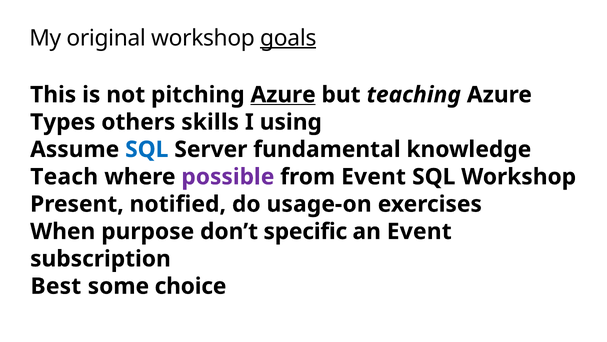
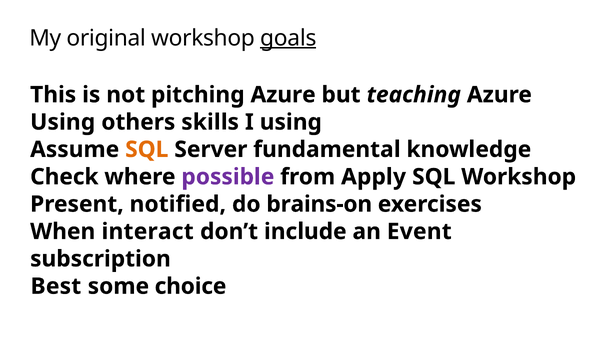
Azure at (283, 95) underline: present -> none
Types at (63, 122): Types -> Using
SQL at (147, 149) colour: blue -> orange
Teach: Teach -> Check
from Event: Event -> Apply
usage-on: usage-on -> brains-on
purpose: purpose -> interact
specific: specific -> include
